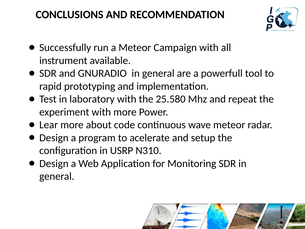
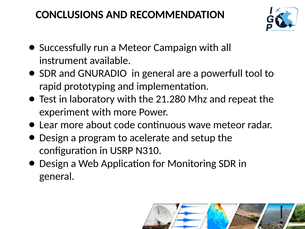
25.580: 25.580 -> 21.280
